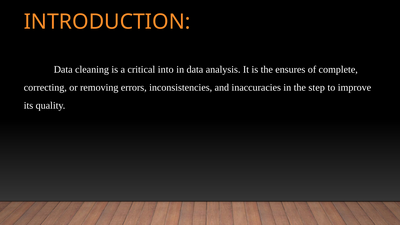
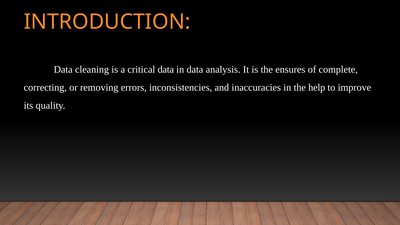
critical into: into -> data
step: step -> help
